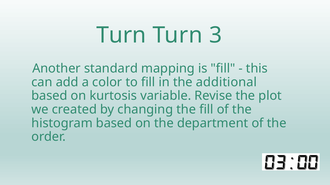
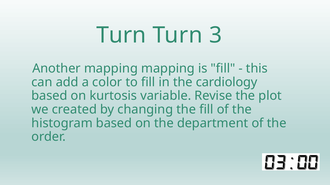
Another standard: standard -> mapping
additional: additional -> cardiology
